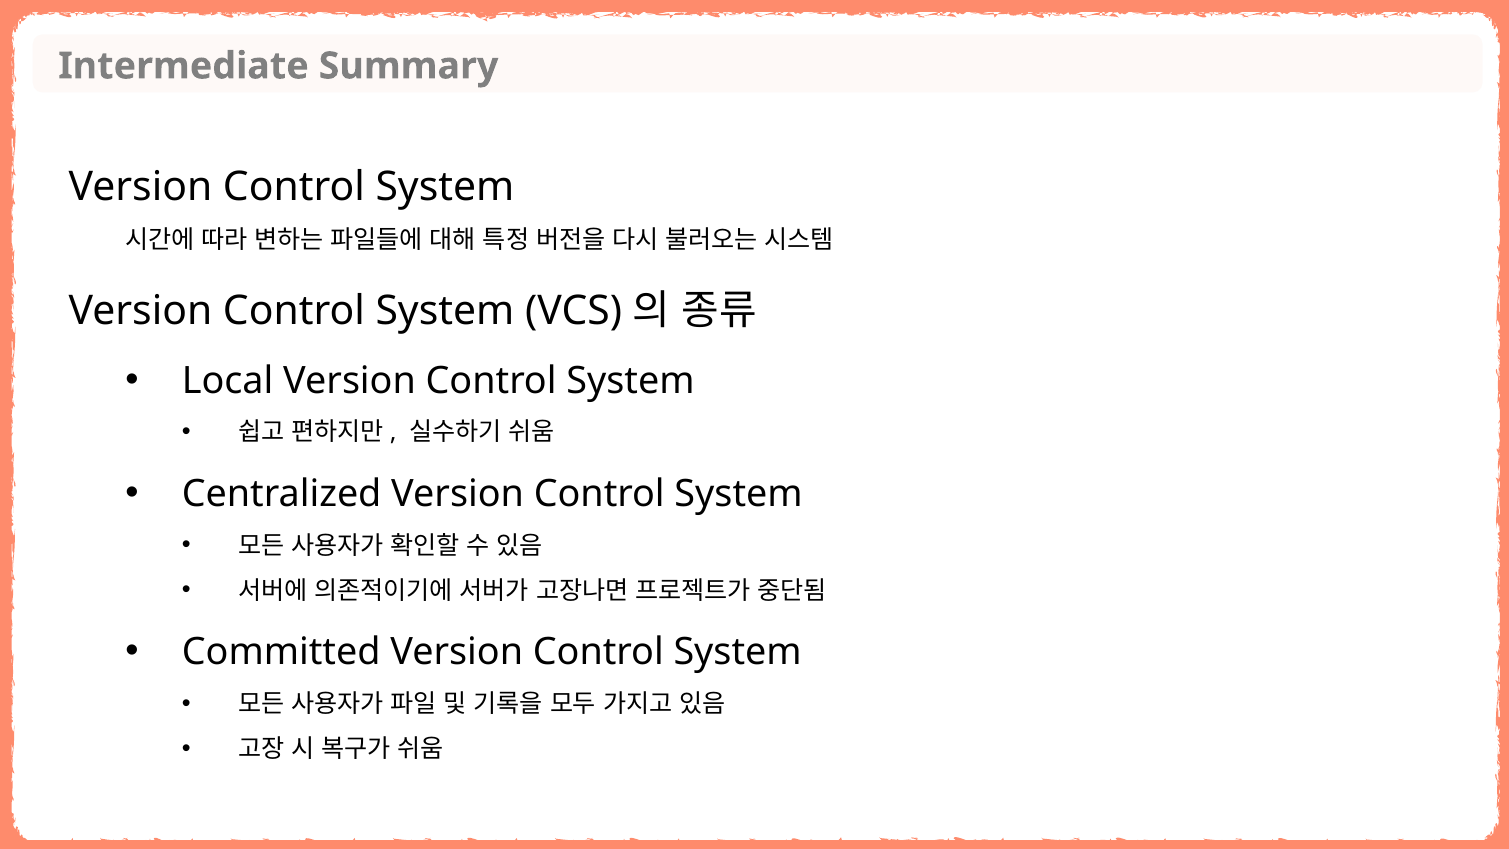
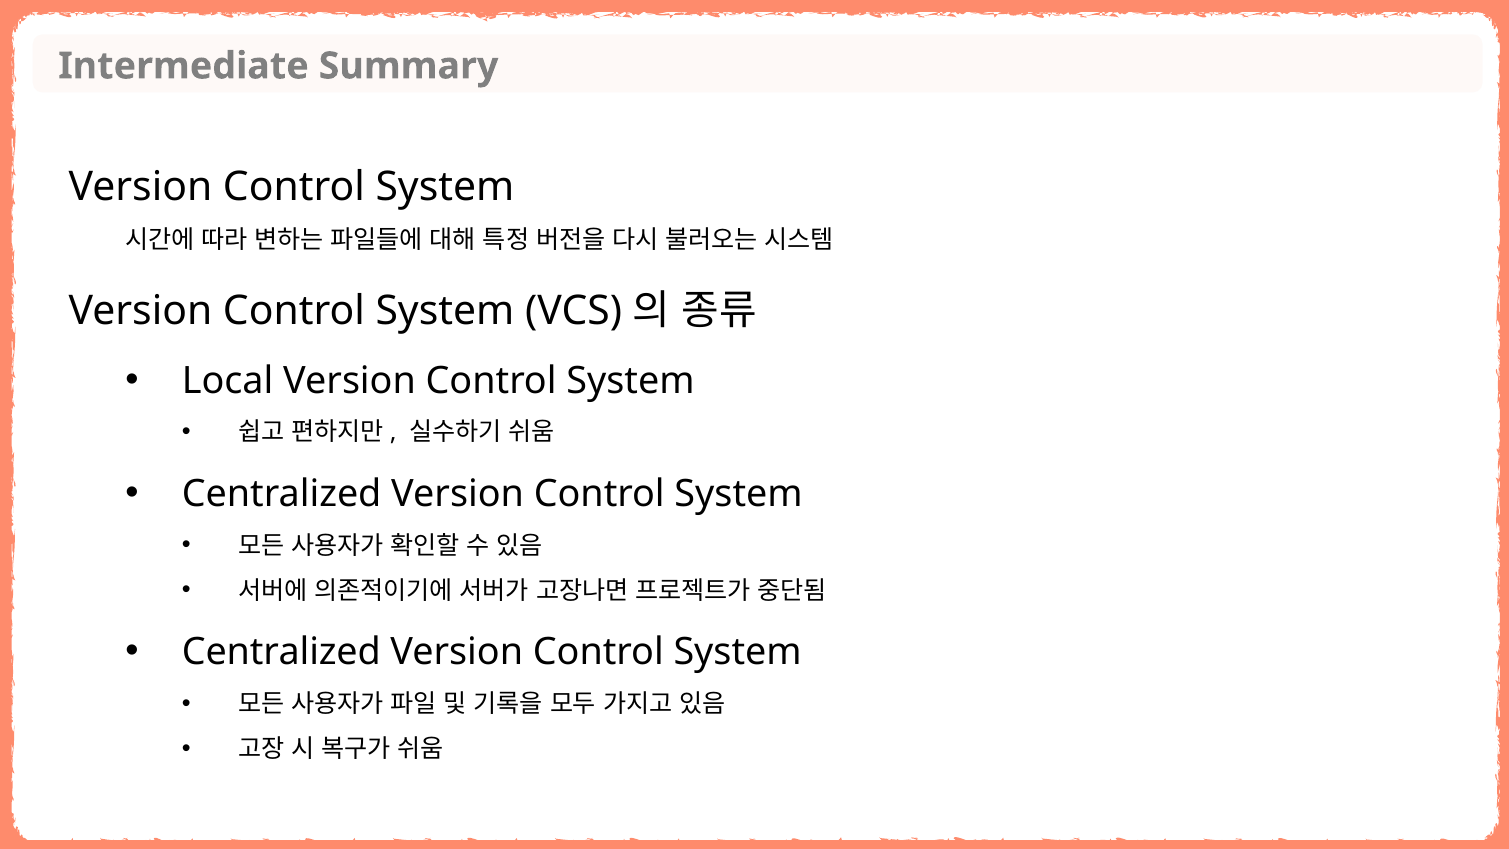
Committed at (281, 652): Committed -> Centralized
